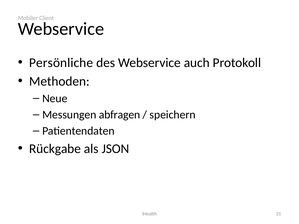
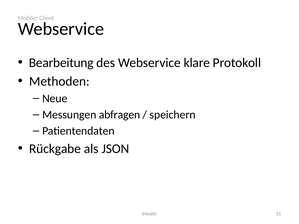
Persönliche: Persönliche -> Bearbeitung
auch: auch -> klare
